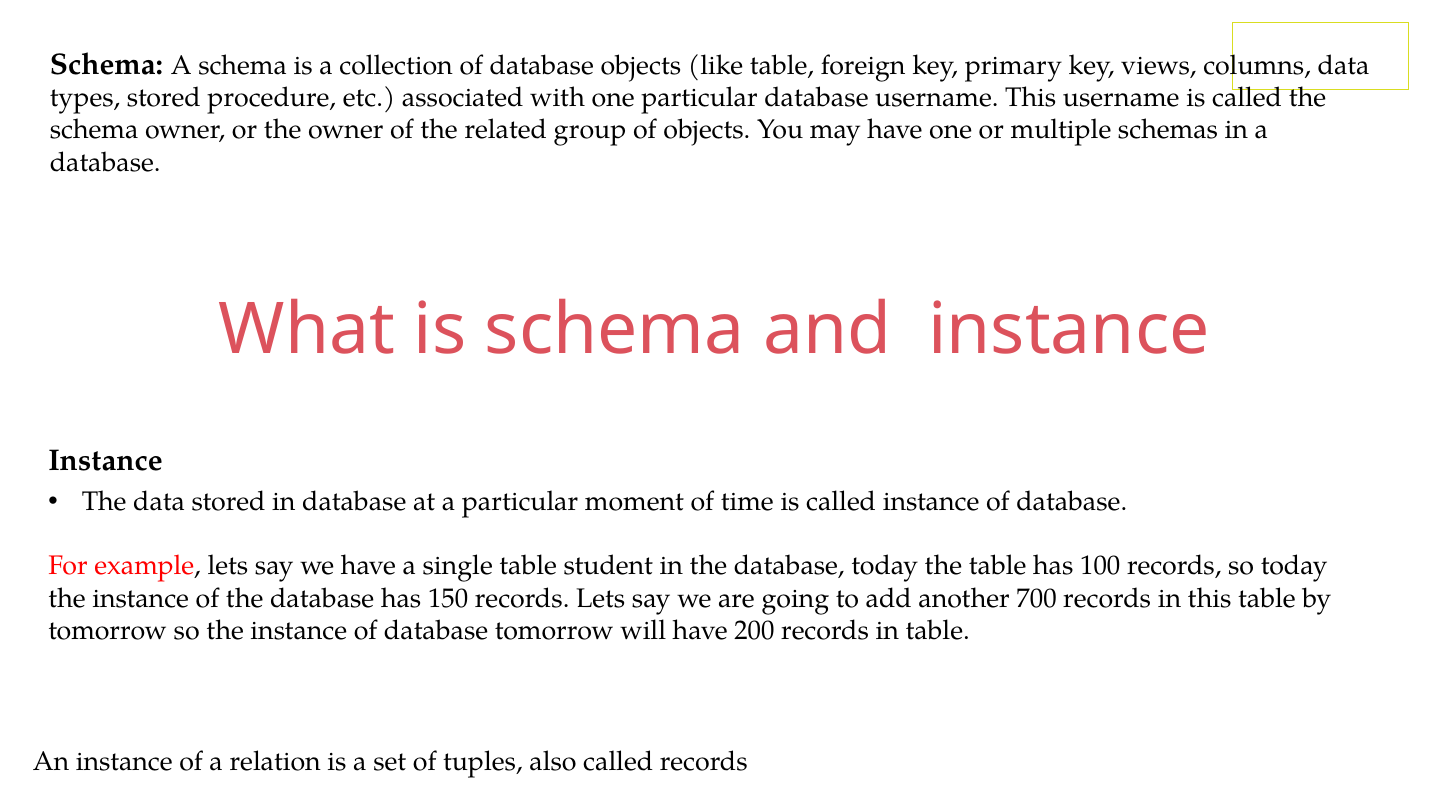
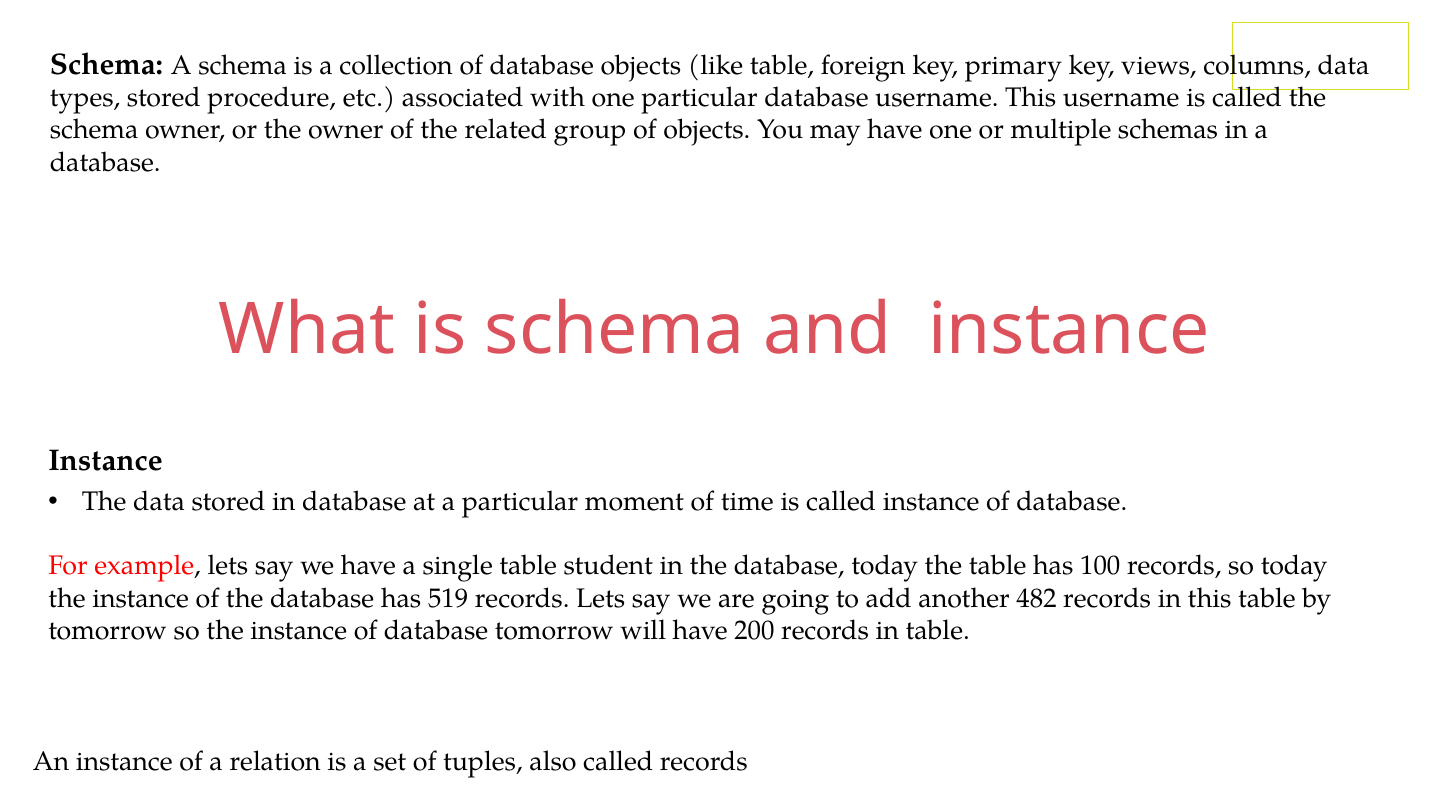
150: 150 -> 519
700: 700 -> 482
